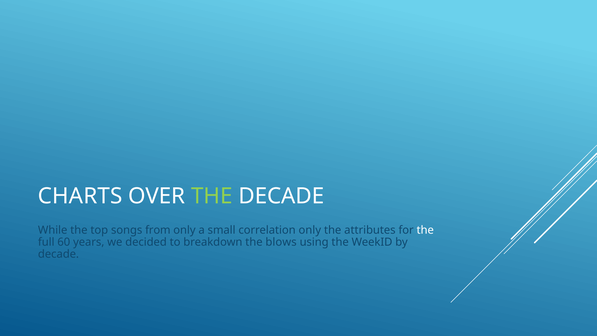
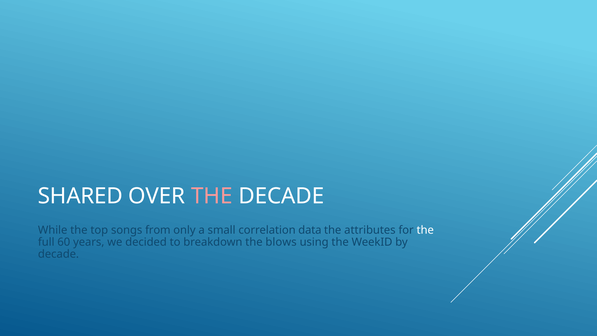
CHARTS: CHARTS -> SHARED
THE at (212, 196) colour: light green -> pink
correlation only: only -> data
